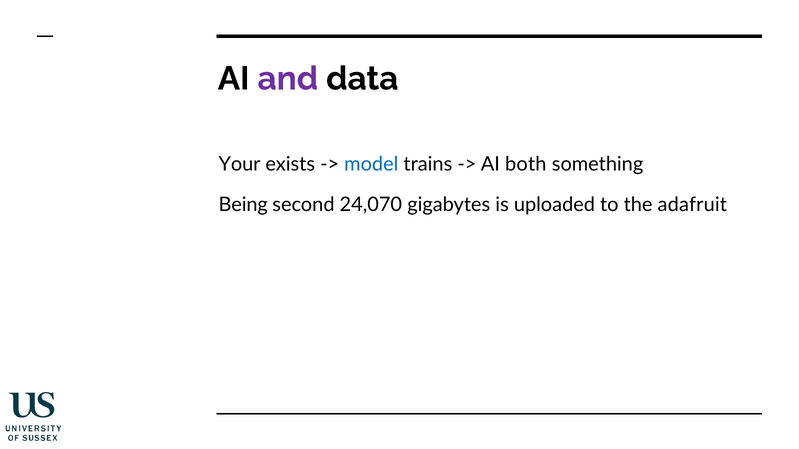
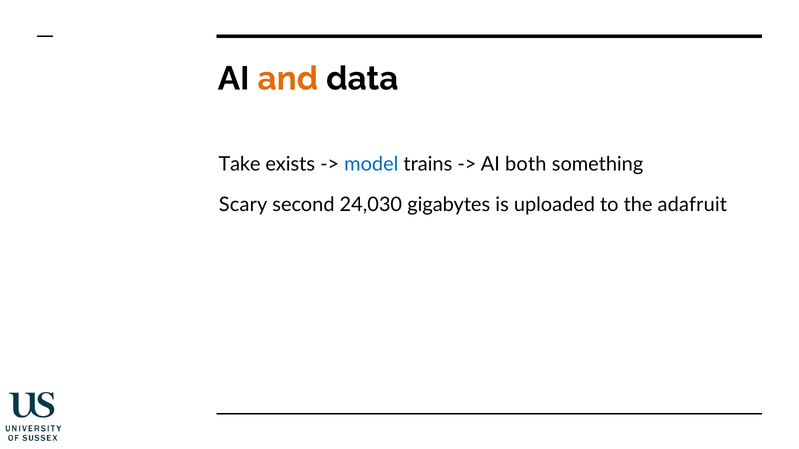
and colour: purple -> orange
Your: Your -> Take
Being: Being -> Scary
24,070: 24,070 -> 24,030
